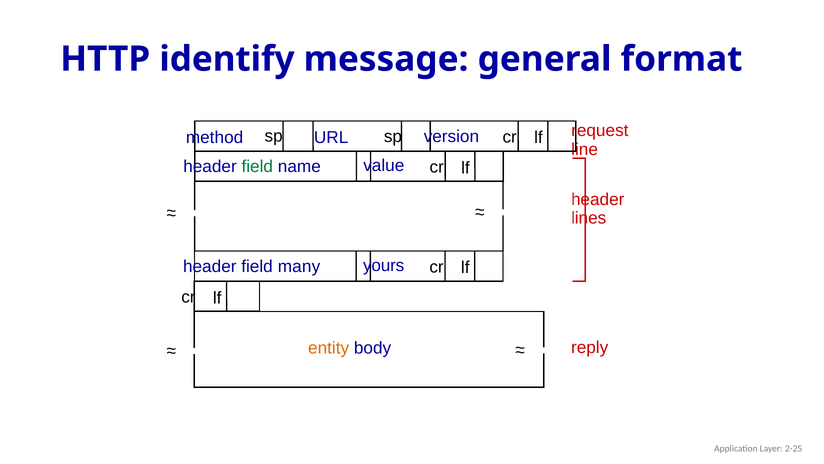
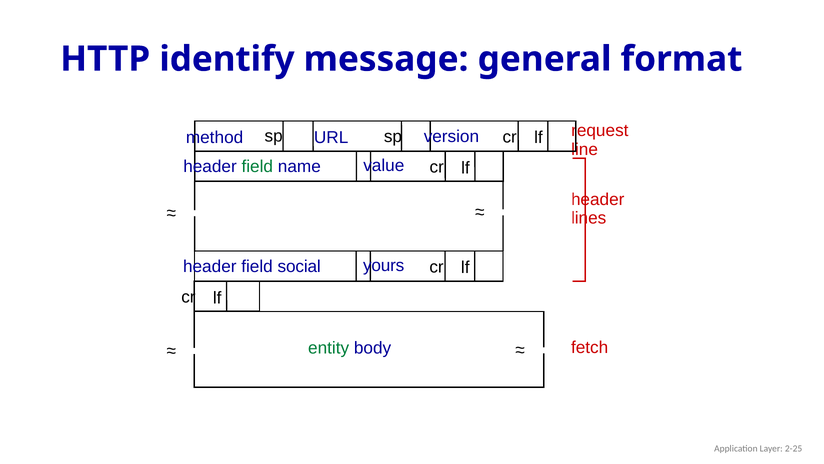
many: many -> social
reply: reply -> fetch
entity colour: orange -> green
